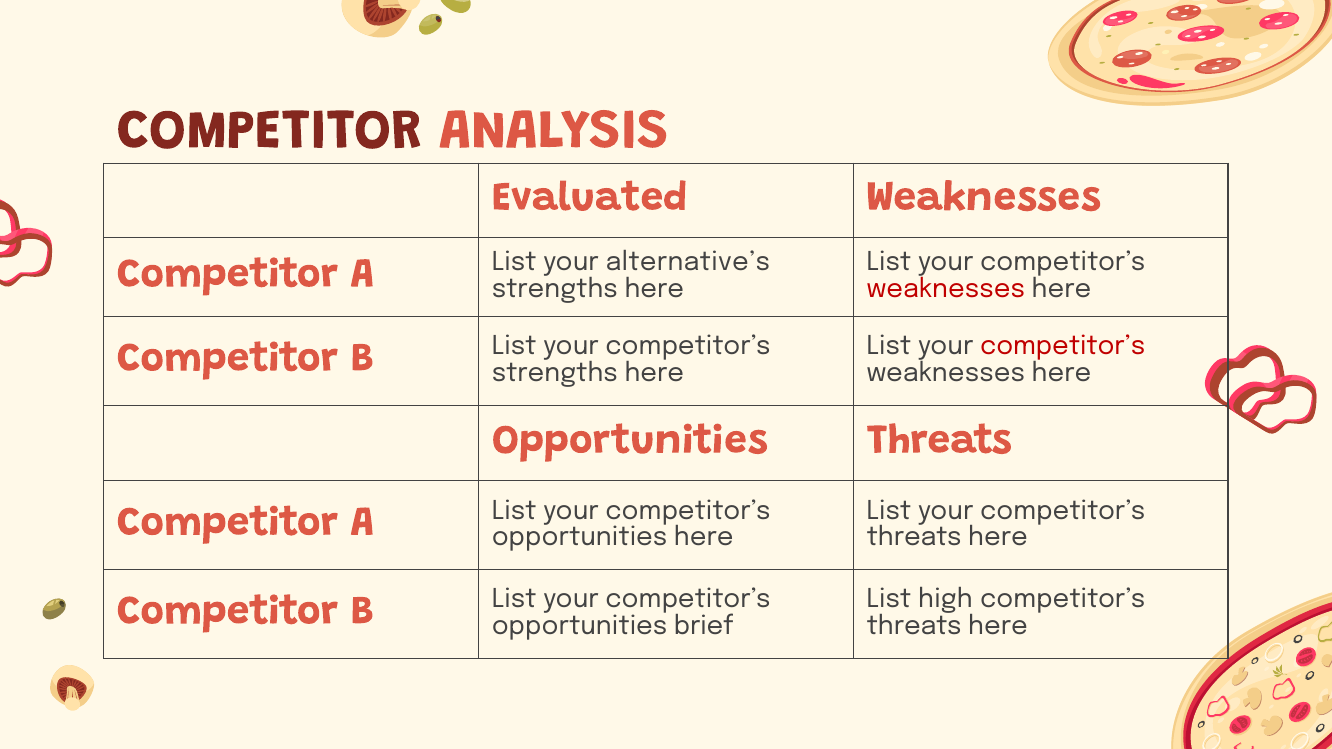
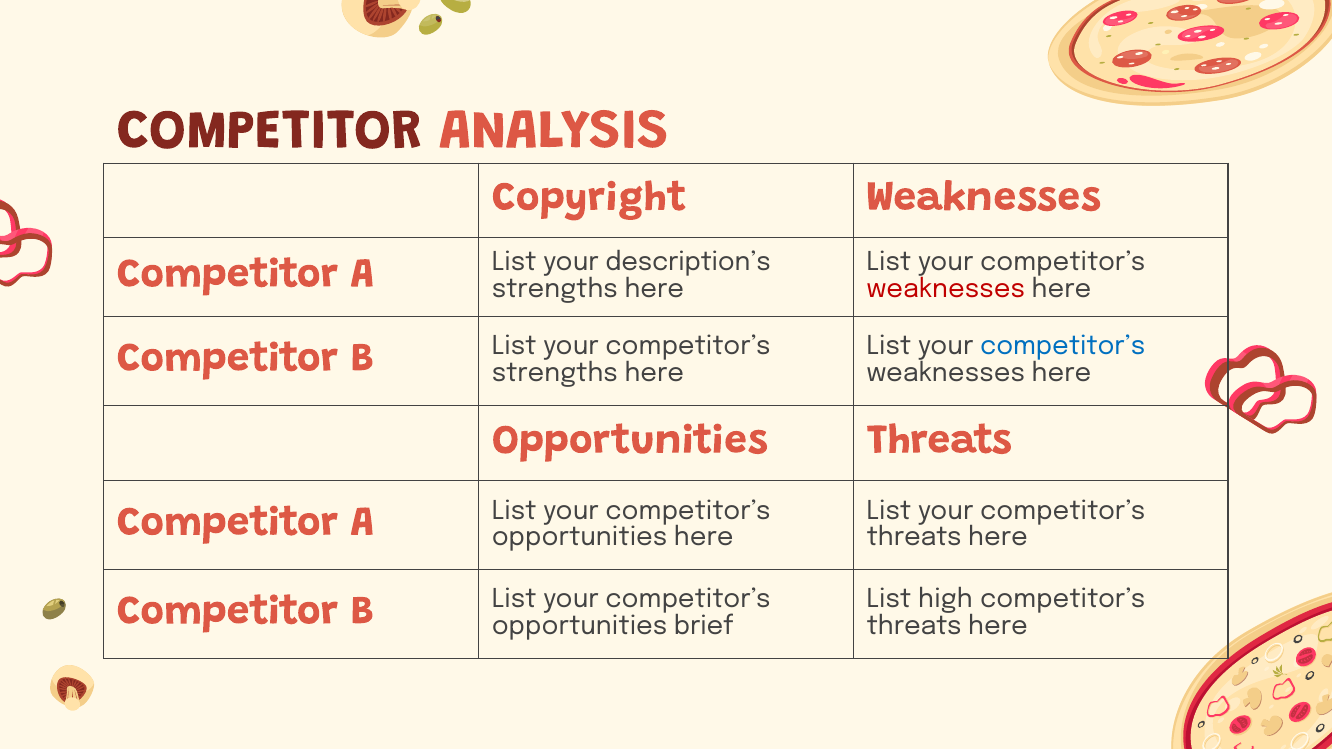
Evaluated: Evaluated -> Copyright
alternative’s: alternative’s -> description’s
competitor’s at (1063, 346) colour: red -> blue
